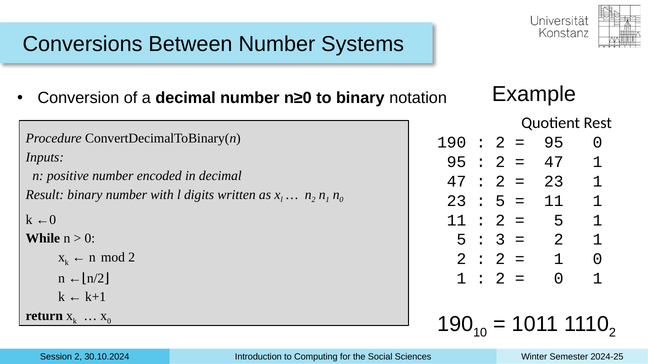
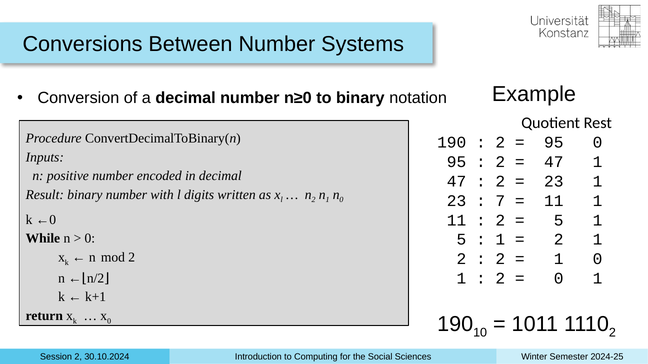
5 at (500, 201): 5 -> 7
3 at (500, 240): 3 -> 1
